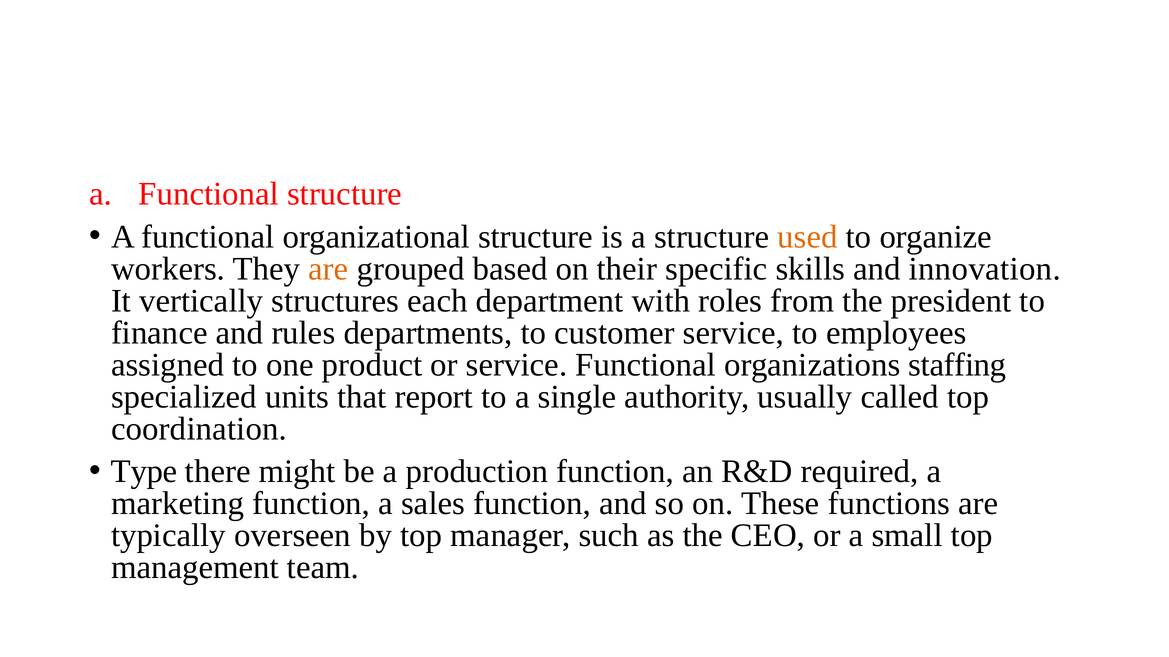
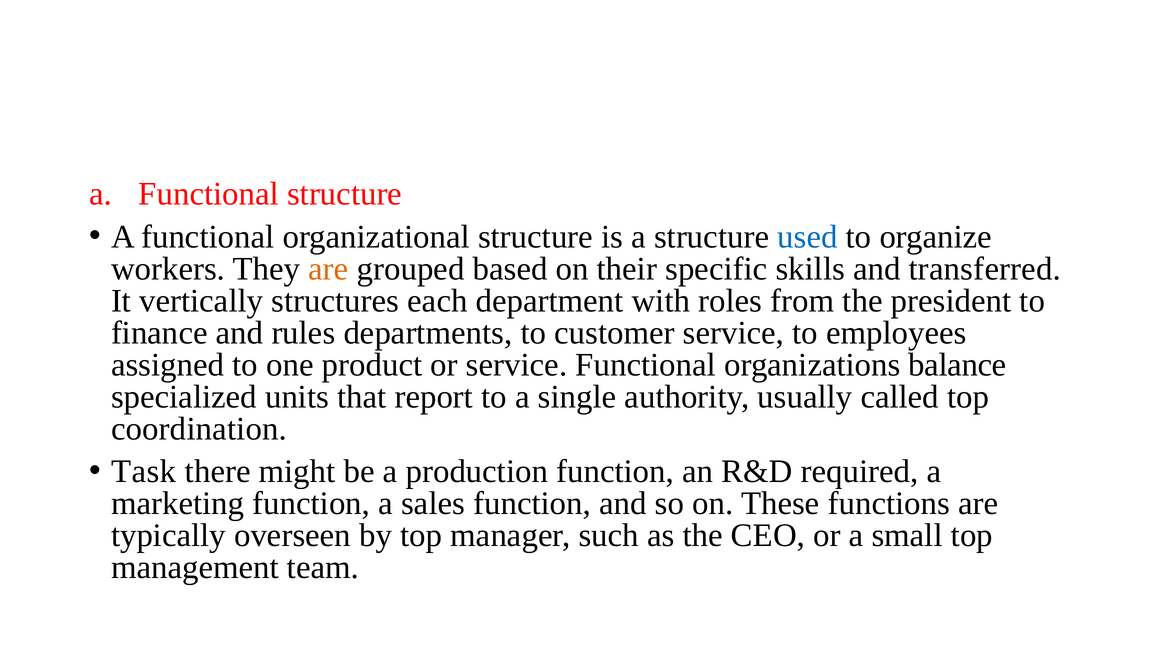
used colour: orange -> blue
innovation: innovation -> transferred
staffing: staffing -> balance
Type: Type -> Task
